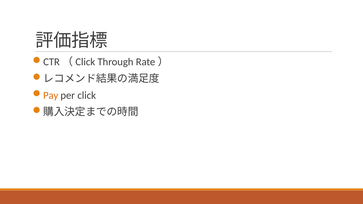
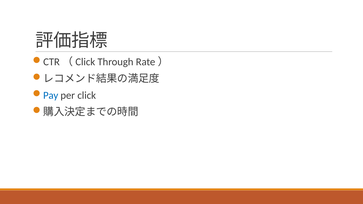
Pay colour: orange -> blue
